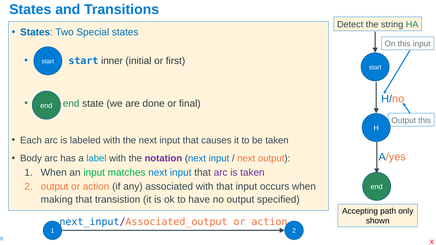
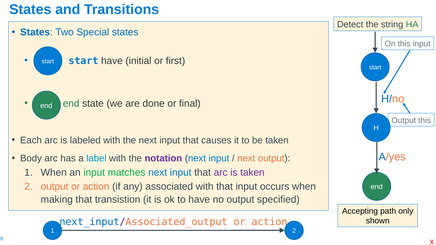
start inner: inner -> have
